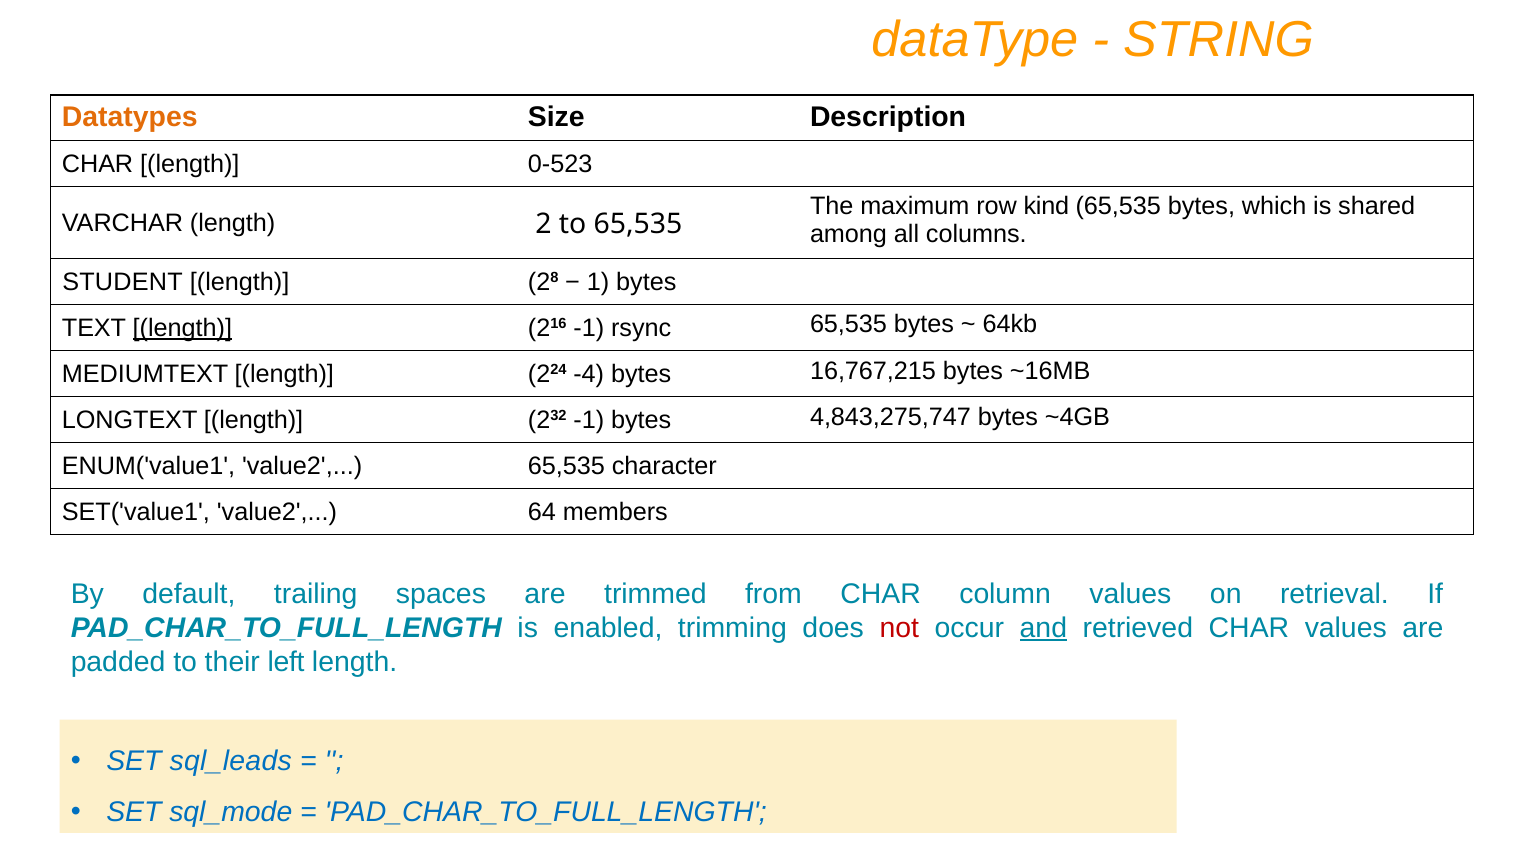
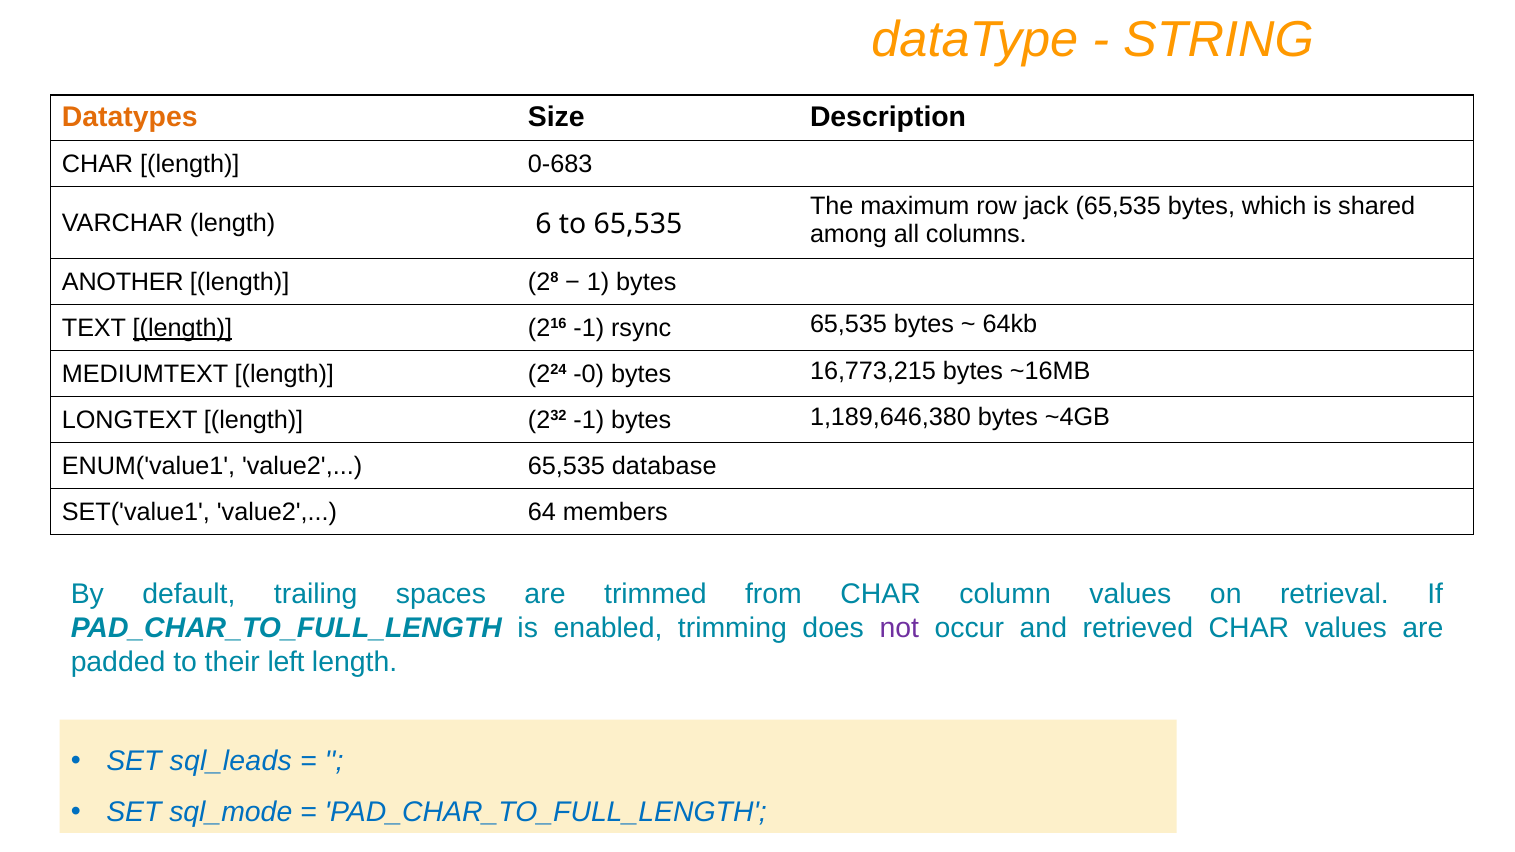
0-523: 0-523 -> 0-683
kind: kind -> jack
2: 2 -> 6
STUDENT: STUDENT -> ANOTHER
-4: -4 -> -0
16,767,215: 16,767,215 -> 16,773,215
4,843,275,747: 4,843,275,747 -> 1,189,646,380
character: character -> database
not colour: red -> purple
and underline: present -> none
